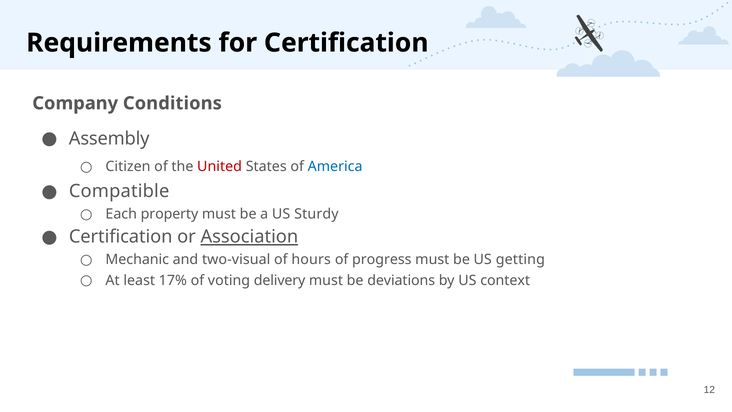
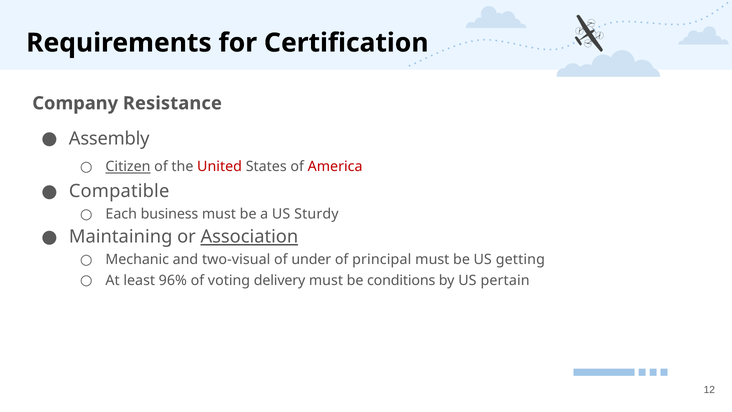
Conditions: Conditions -> Resistance
Citizen underline: none -> present
America colour: blue -> red
property: property -> business
Certification at (121, 237): Certification -> Maintaining
hours: hours -> under
progress: progress -> principal
17%: 17% -> 96%
deviations: deviations -> conditions
context: context -> pertain
